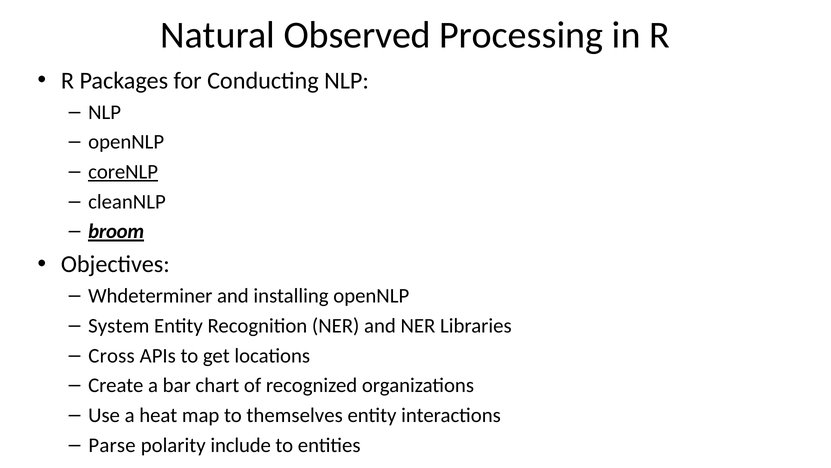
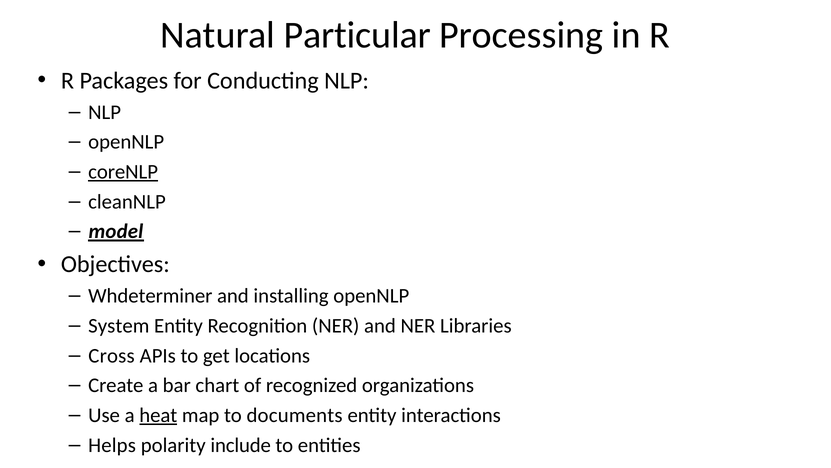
Observed: Observed -> Particular
broom: broom -> model
heat underline: none -> present
themselves: themselves -> documents
Parse: Parse -> Helps
